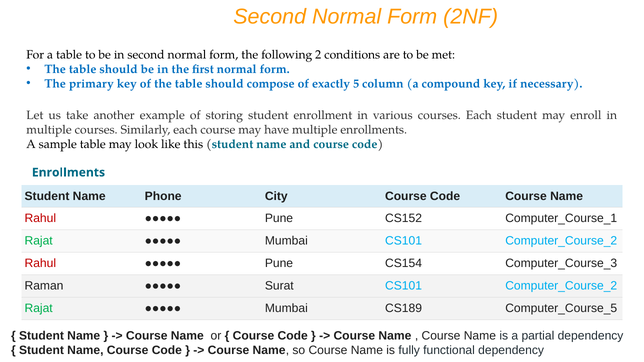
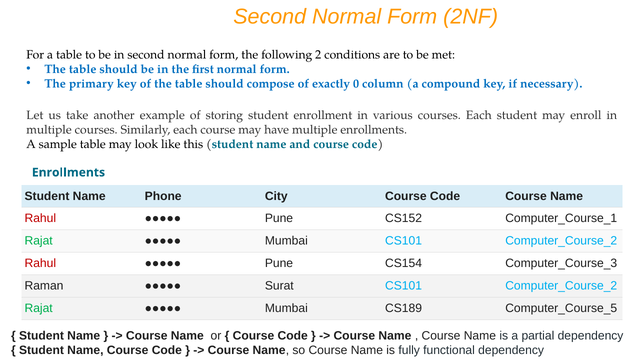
5: 5 -> 0
